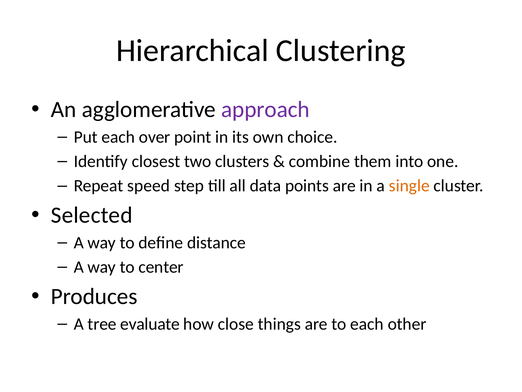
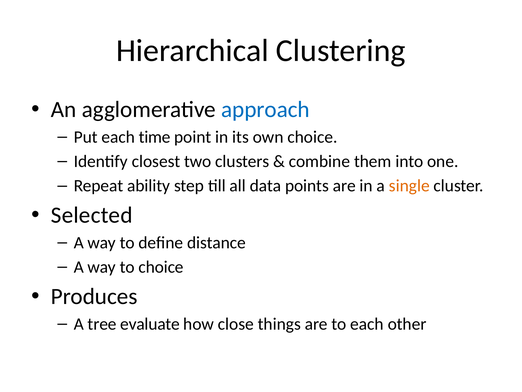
approach colour: purple -> blue
over: over -> time
speed: speed -> ability
to center: center -> choice
